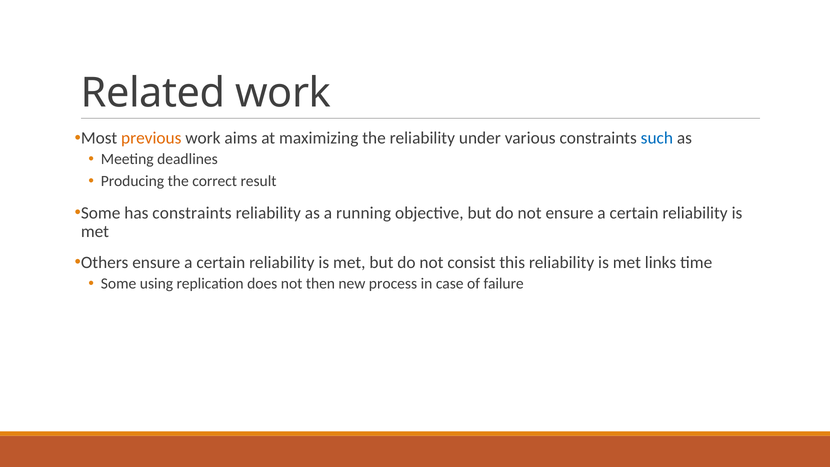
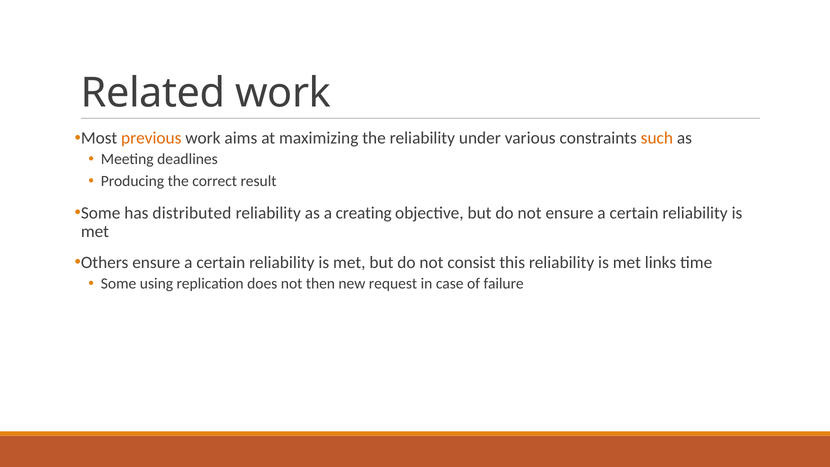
such colour: blue -> orange
has constraints: constraints -> distributed
running: running -> creating
process: process -> request
